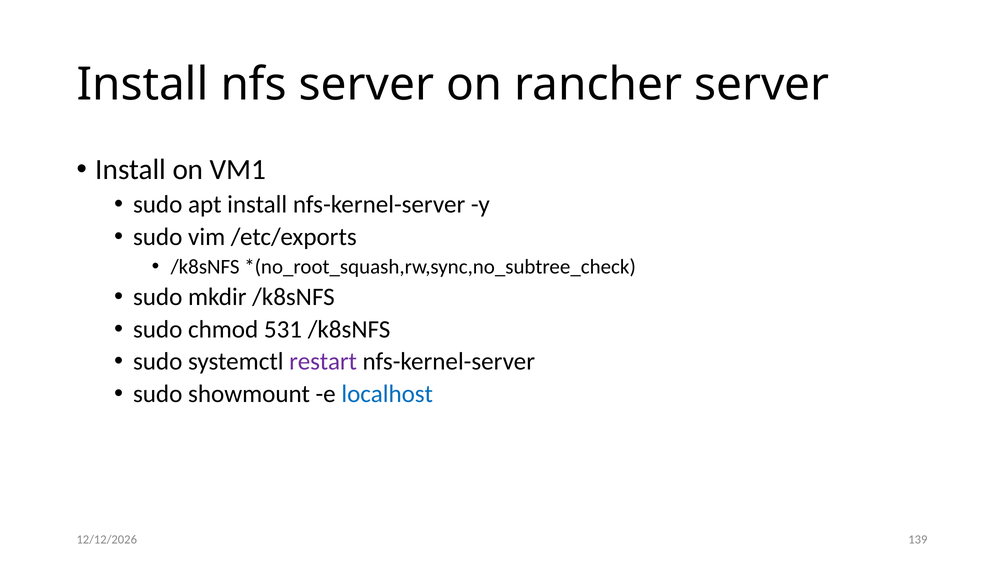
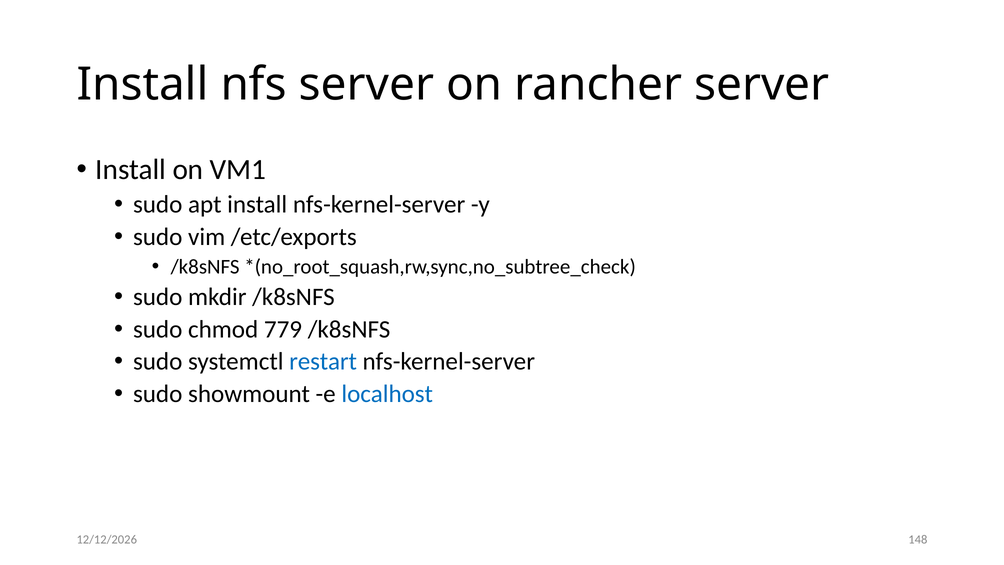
531: 531 -> 779
restart colour: purple -> blue
139: 139 -> 148
